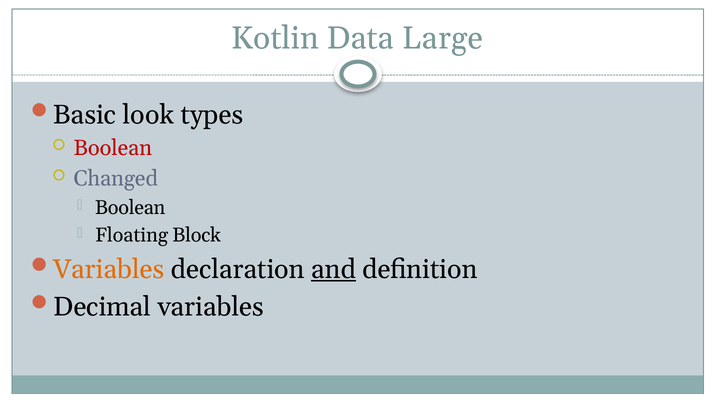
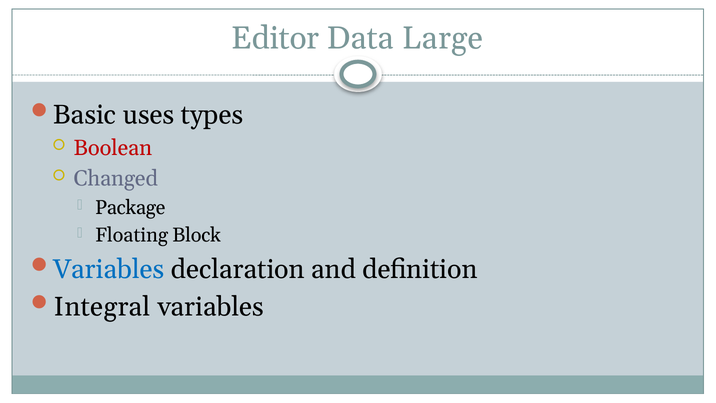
Kotlin: Kotlin -> Editor
look: look -> uses
Boolean at (130, 207): Boolean -> Package
Variables at (109, 269) colour: orange -> blue
and underline: present -> none
Decimal: Decimal -> Integral
